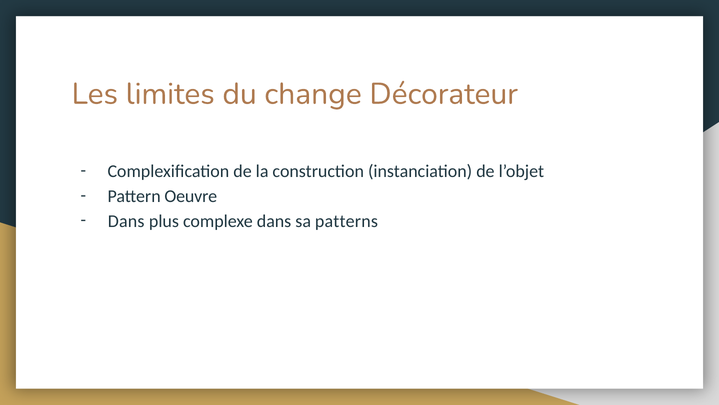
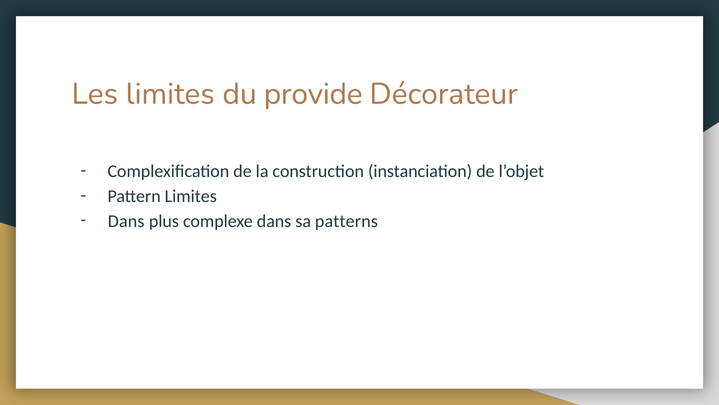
change: change -> provide
Pattern Oeuvre: Oeuvre -> Limites
